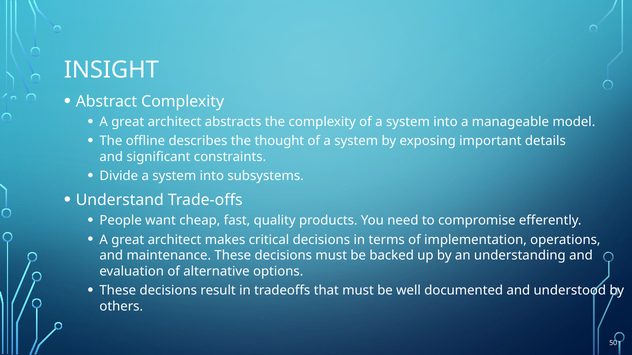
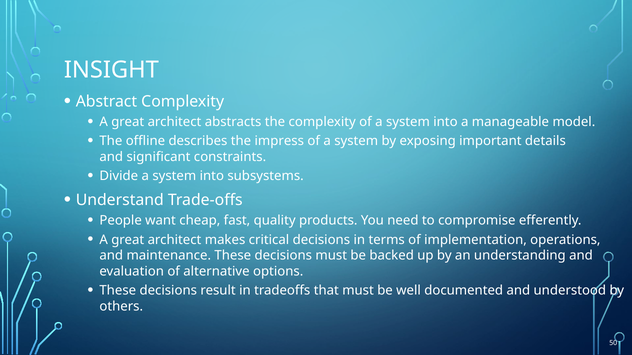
thought: thought -> impress
